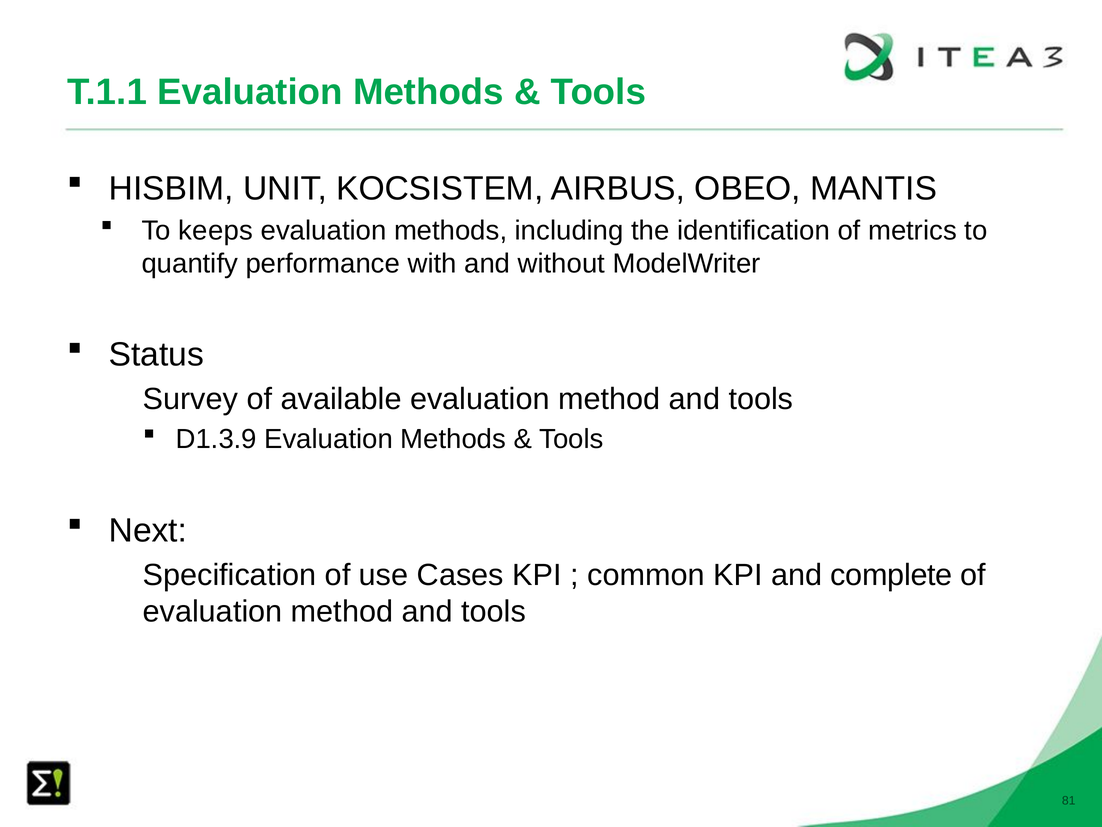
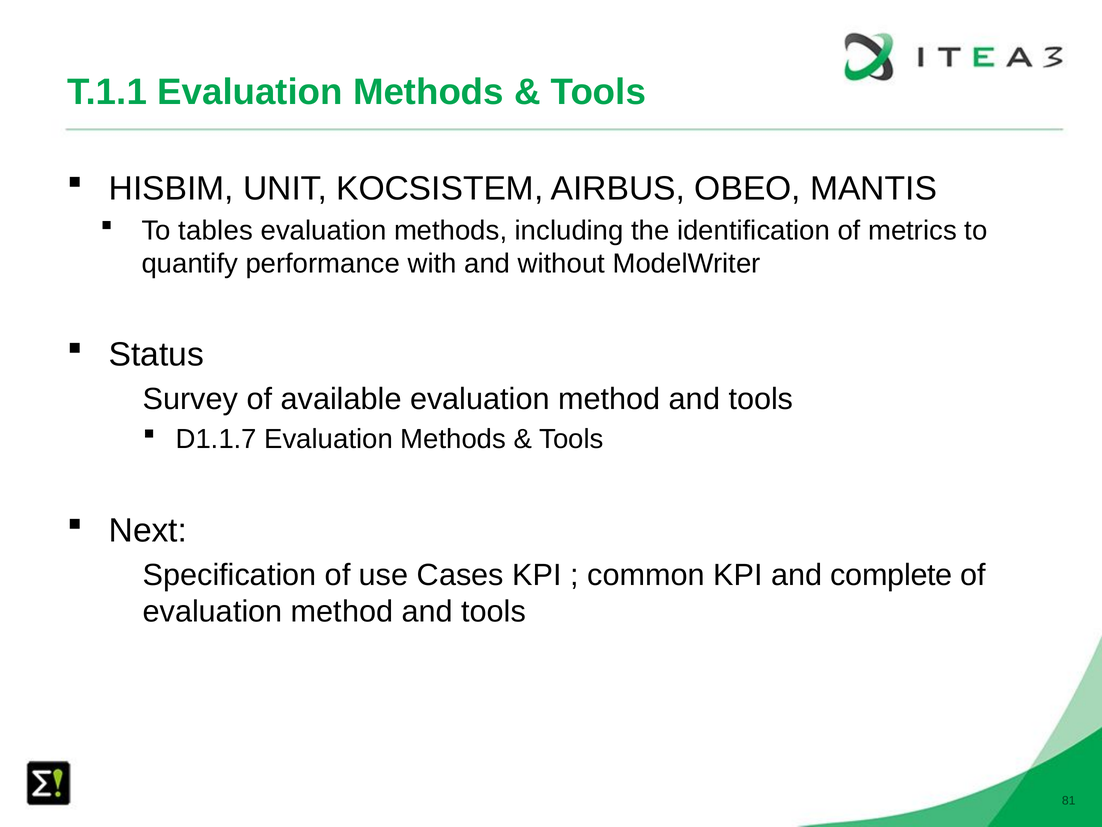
keeps: keeps -> tables
D1.3.9: D1.3.9 -> D1.1.7
